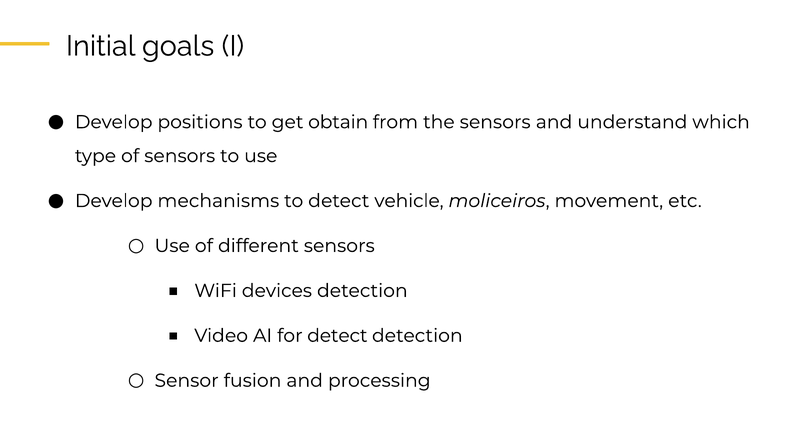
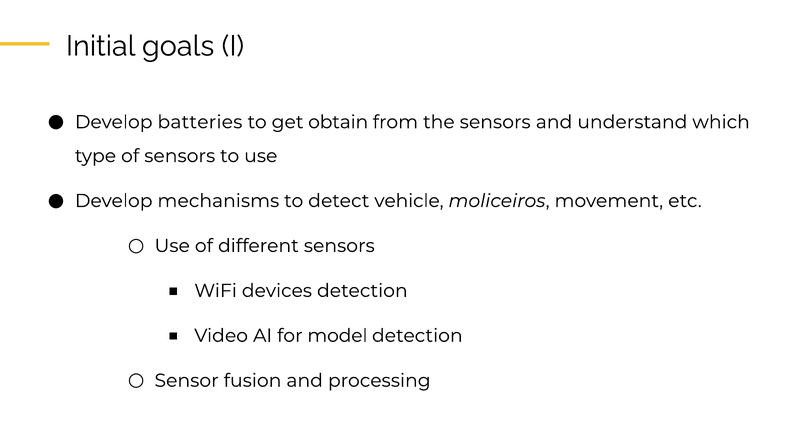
positions: positions -> batteries
for detect: detect -> model
